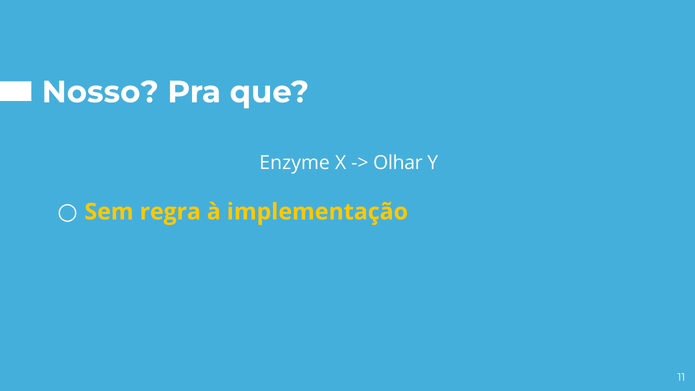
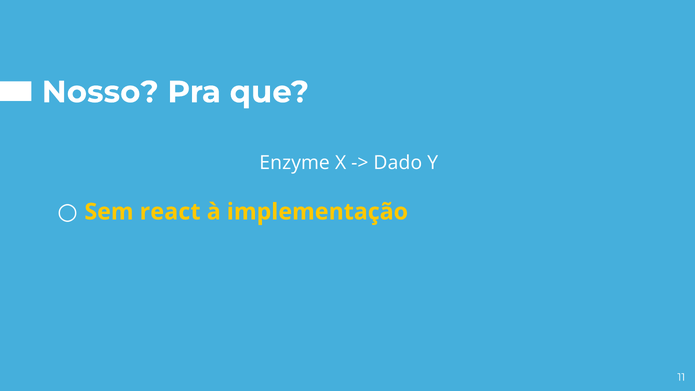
Olhar: Olhar -> Dado
regra: regra -> react
